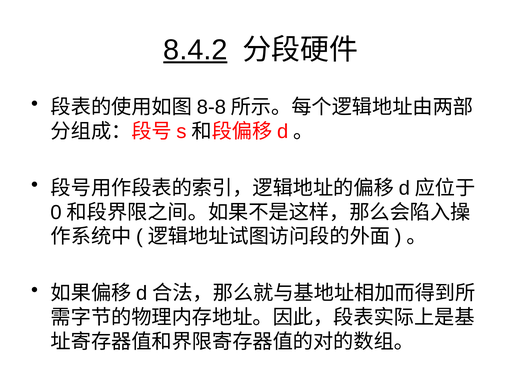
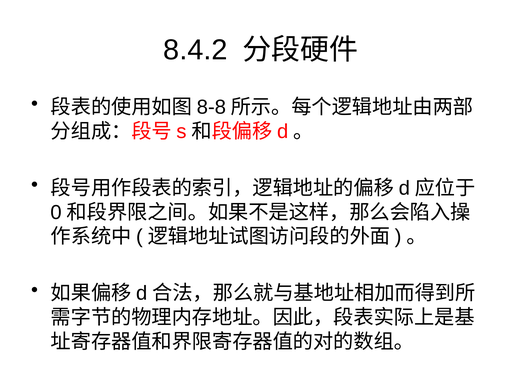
8.4.2 underline: present -> none
